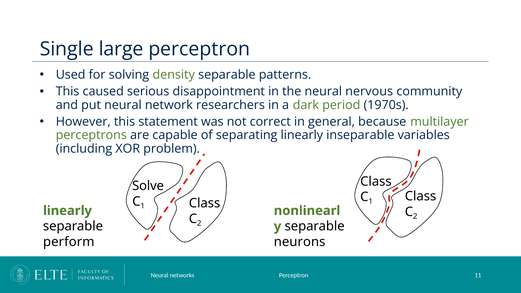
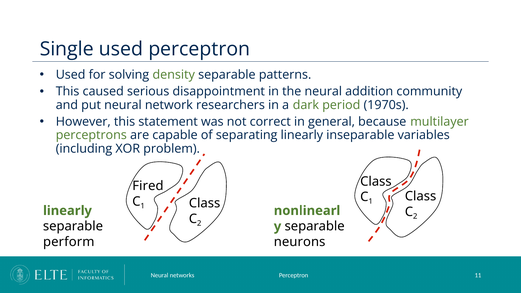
Single large: large -> used
nervous: nervous -> addition
Solve: Solve -> Fired
